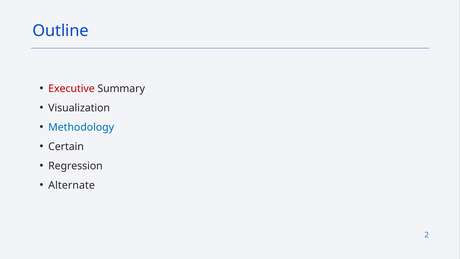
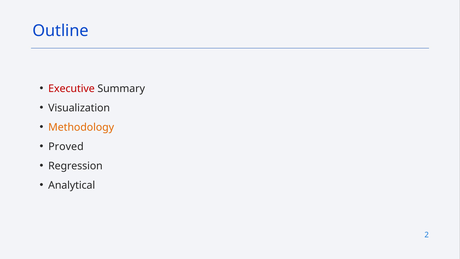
Methodology colour: blue -> orange
Certain: Certain -> Proved
Alternate: Alternate -> Analytical
